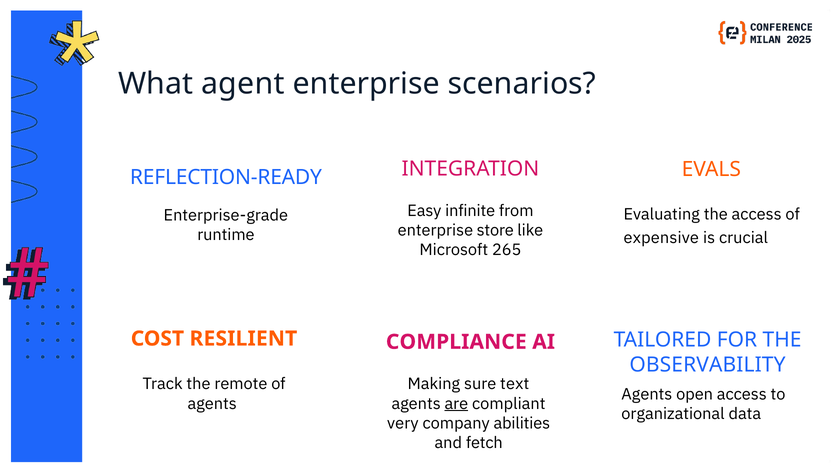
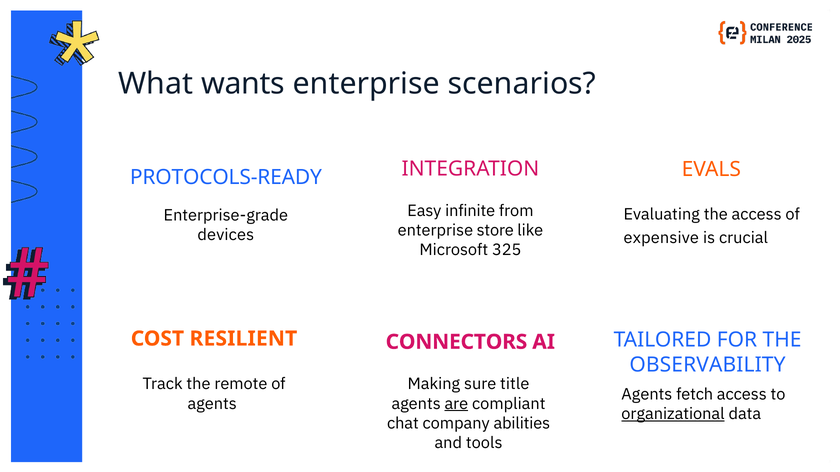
agent: agent -> wants
REFLECTION-READY: REFLECTION-READY -> PROTOCOLS-READY
runtime: runtime -> devices
265: 265 -> 325
COMPLIANCE: COMPLIANCE -> CONNECTORS
text: text -> title
open: open -> fetch
organizational underline: none -> present
very: very -> chat
fetch: fetch -> tools
